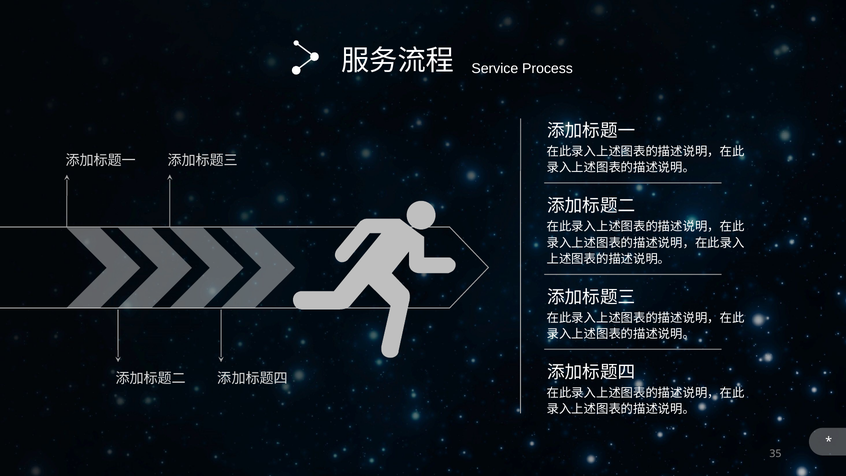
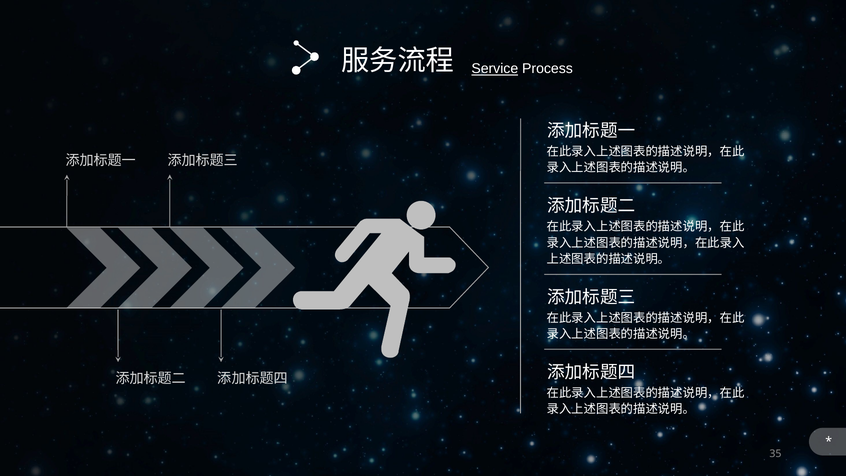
Service underline: none -> present
